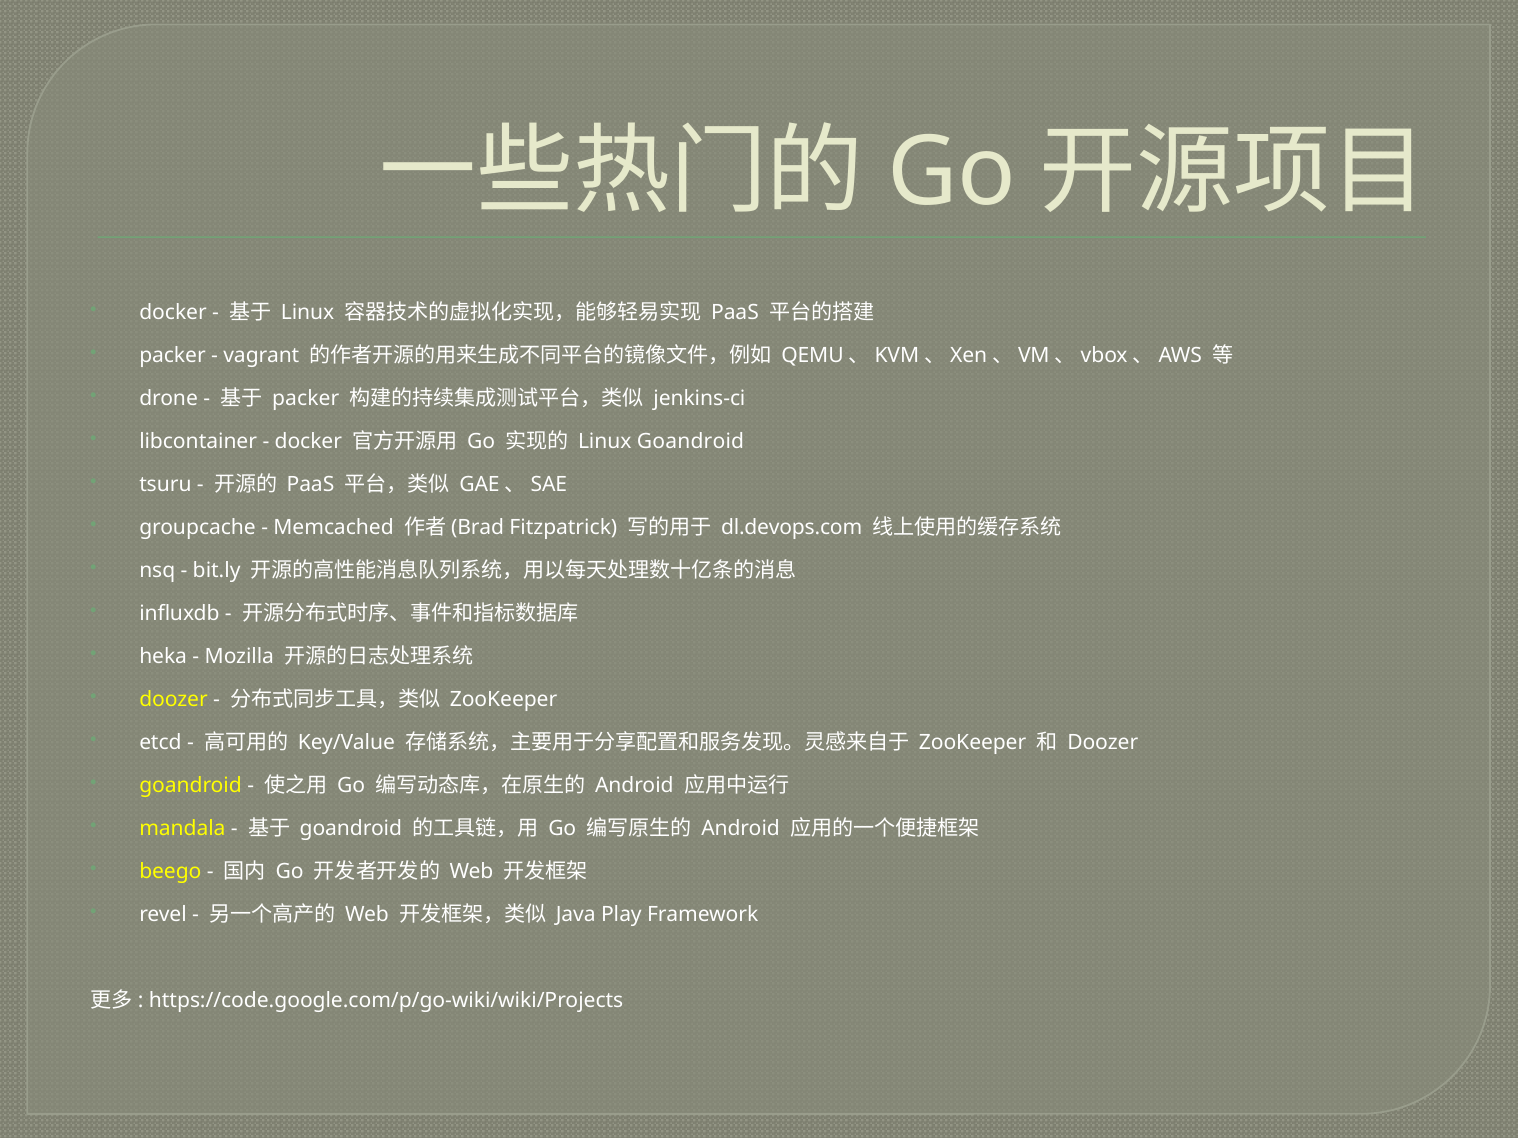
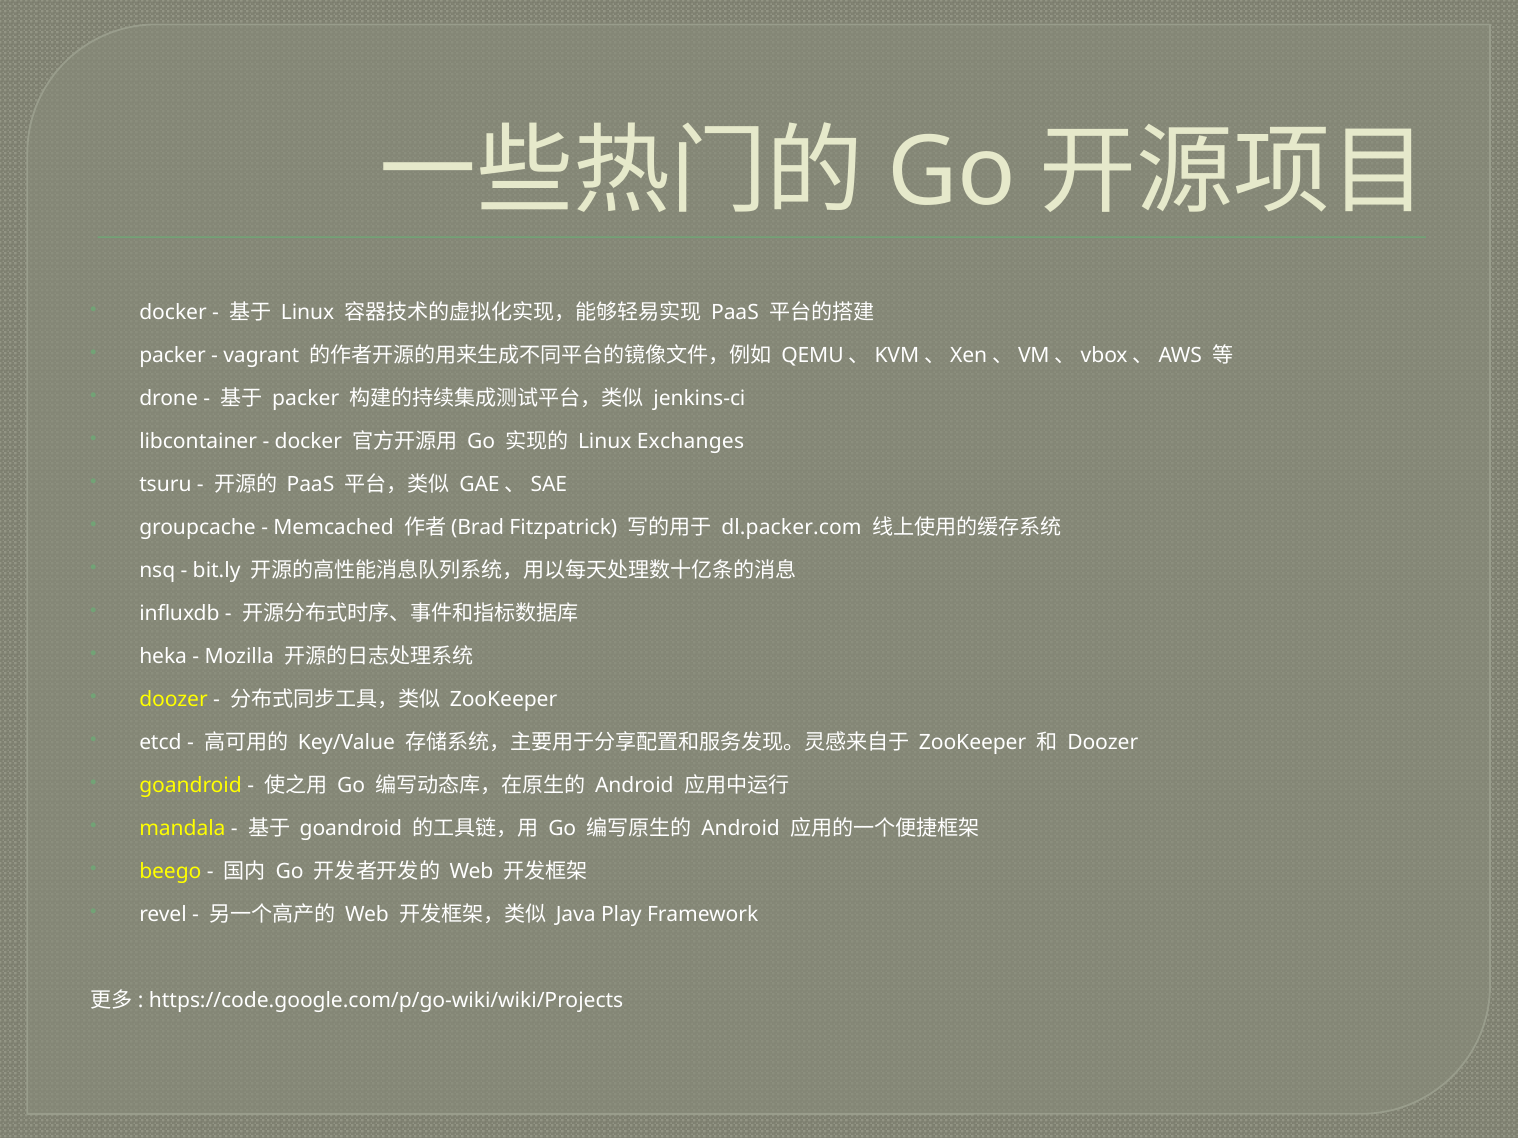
Linux Goandroid: Goandroid -> Exchanges
dl.devops.com: dl.devops.com -> dl.packer.com
